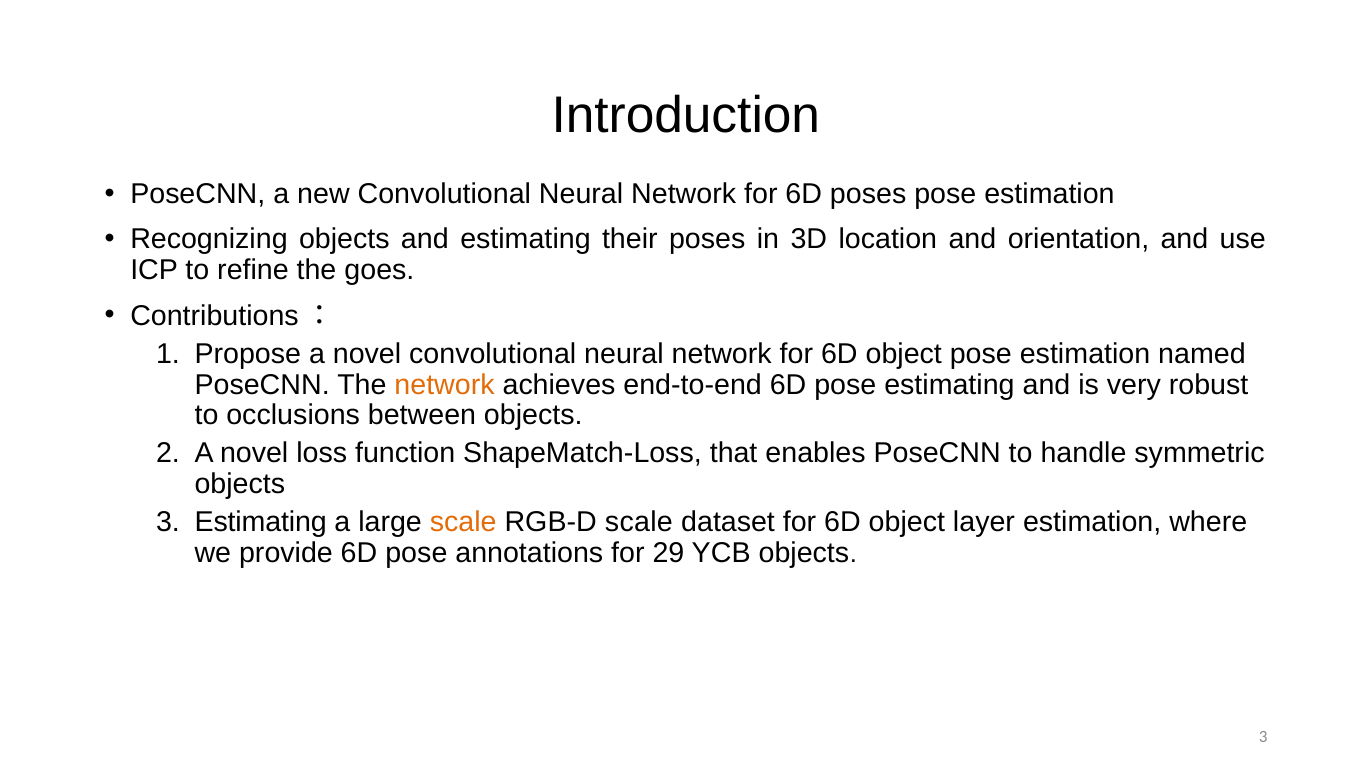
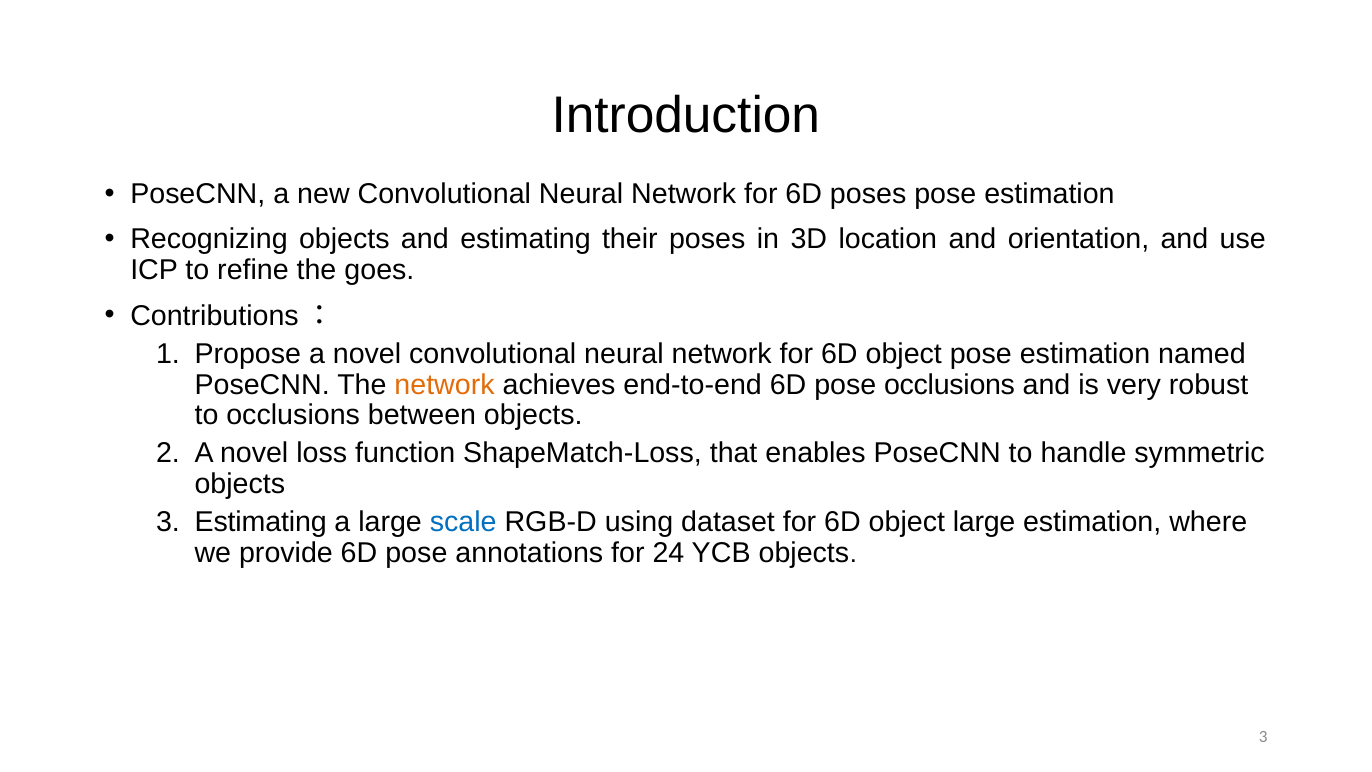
pose estimating: estimating -> occlusions
scale at (463, 522) colour: orange -> blue
RGB-D scale: scale -> using
object layer: layer -> large
29: 29 -> 24
